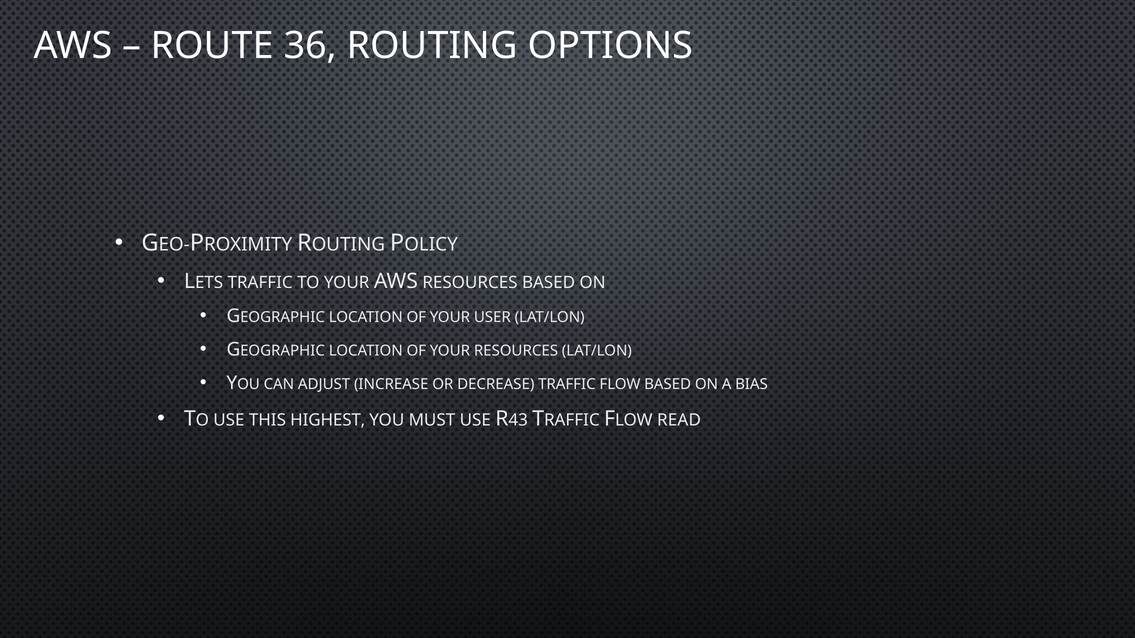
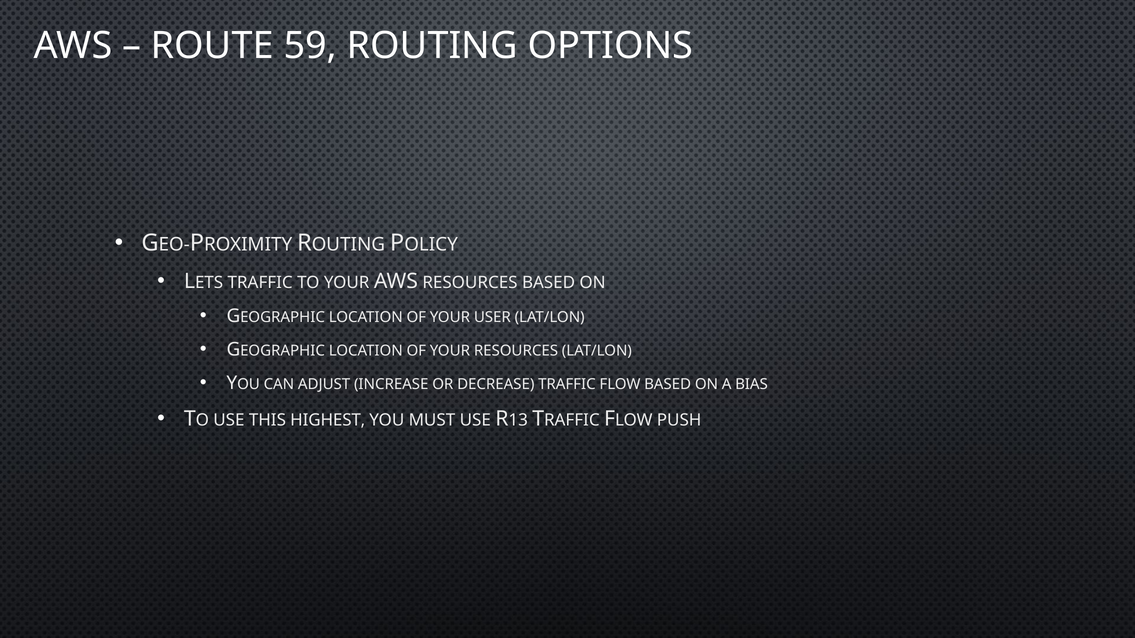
36: 36 -> 59
43: 43 -> 13
READ: READ -> PUSH
